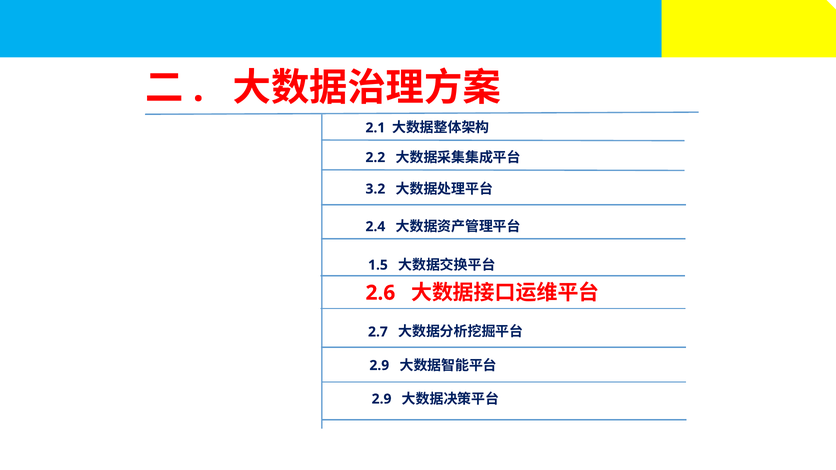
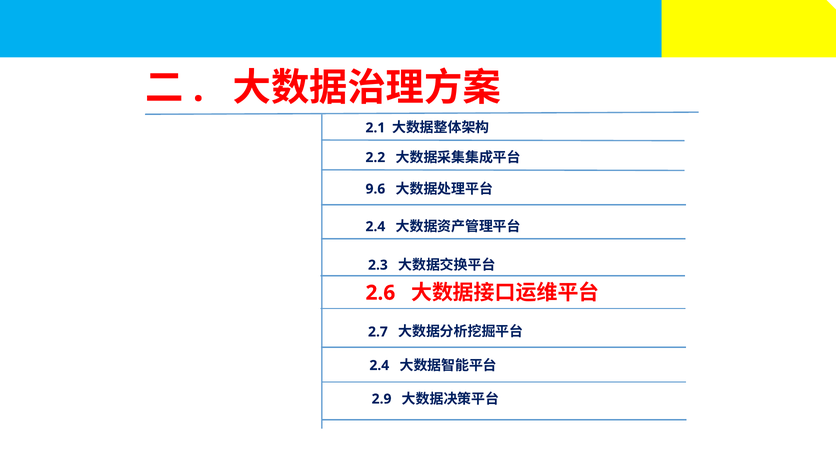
3.2: 3.2 -> 9.6
1.5: 1.5 -> 2.3
2.9 at (379, 366): 2.9 -> 2.4
